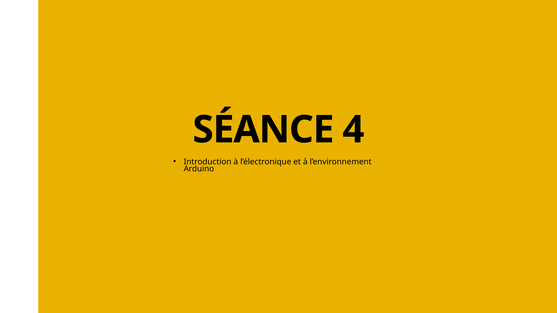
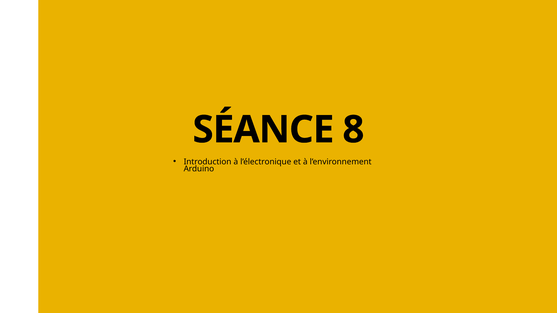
4: 4 -> 8
